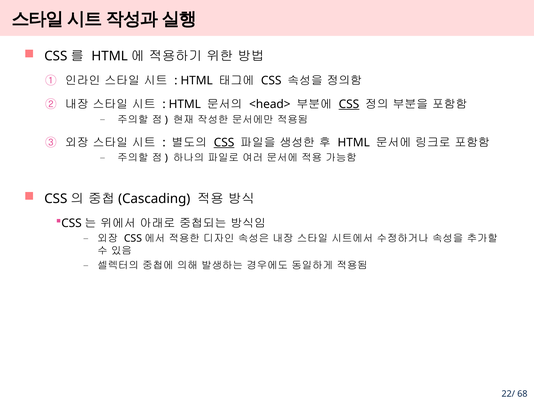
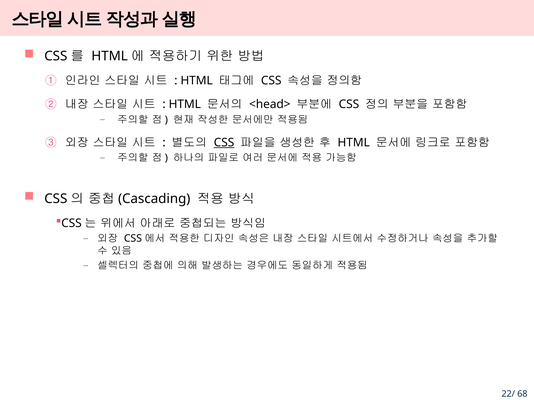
CSS at (349, 104) underline: present -> none
